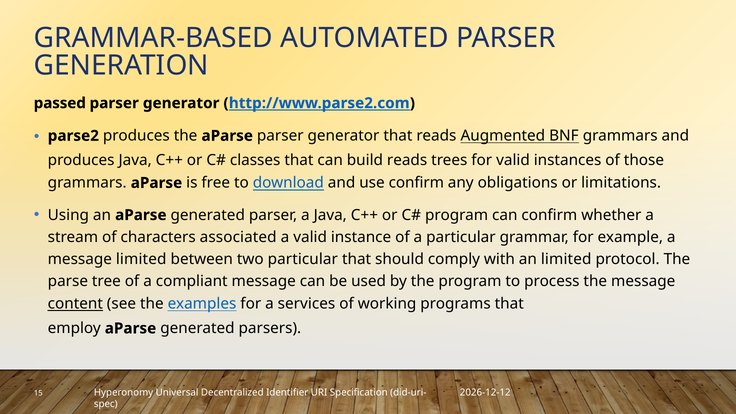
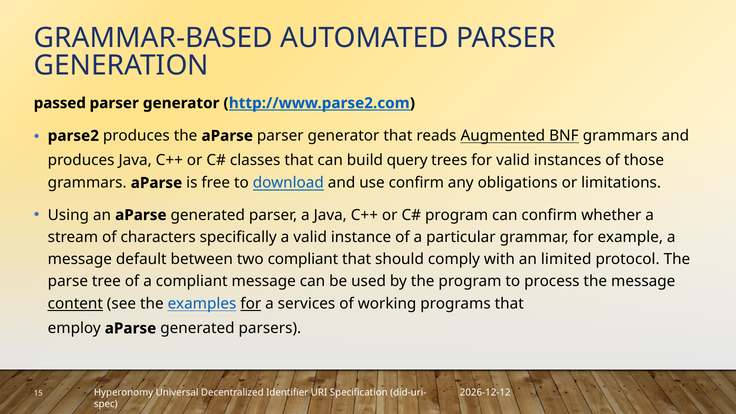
build reads: reads -> query
associated: associated -> specifically
message limited: limited -> default
two particular: particular -> compliant
for at (251, 304) underline: none -> present
